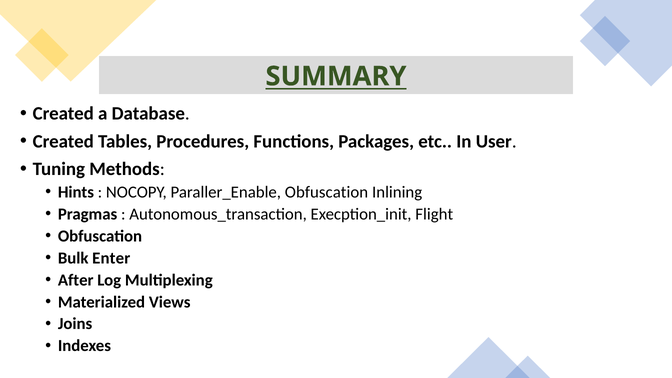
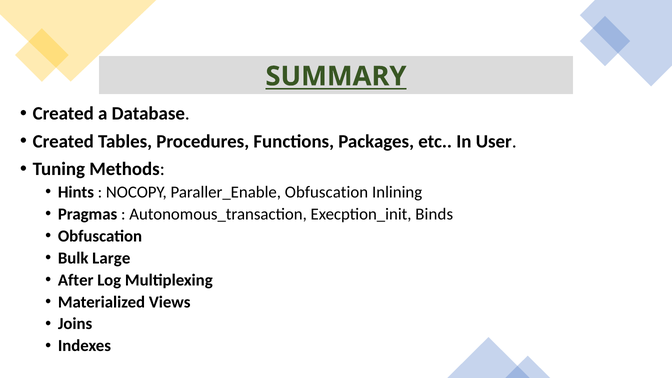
Flight: Flight -> Binds
Enter: Enter -> Large
